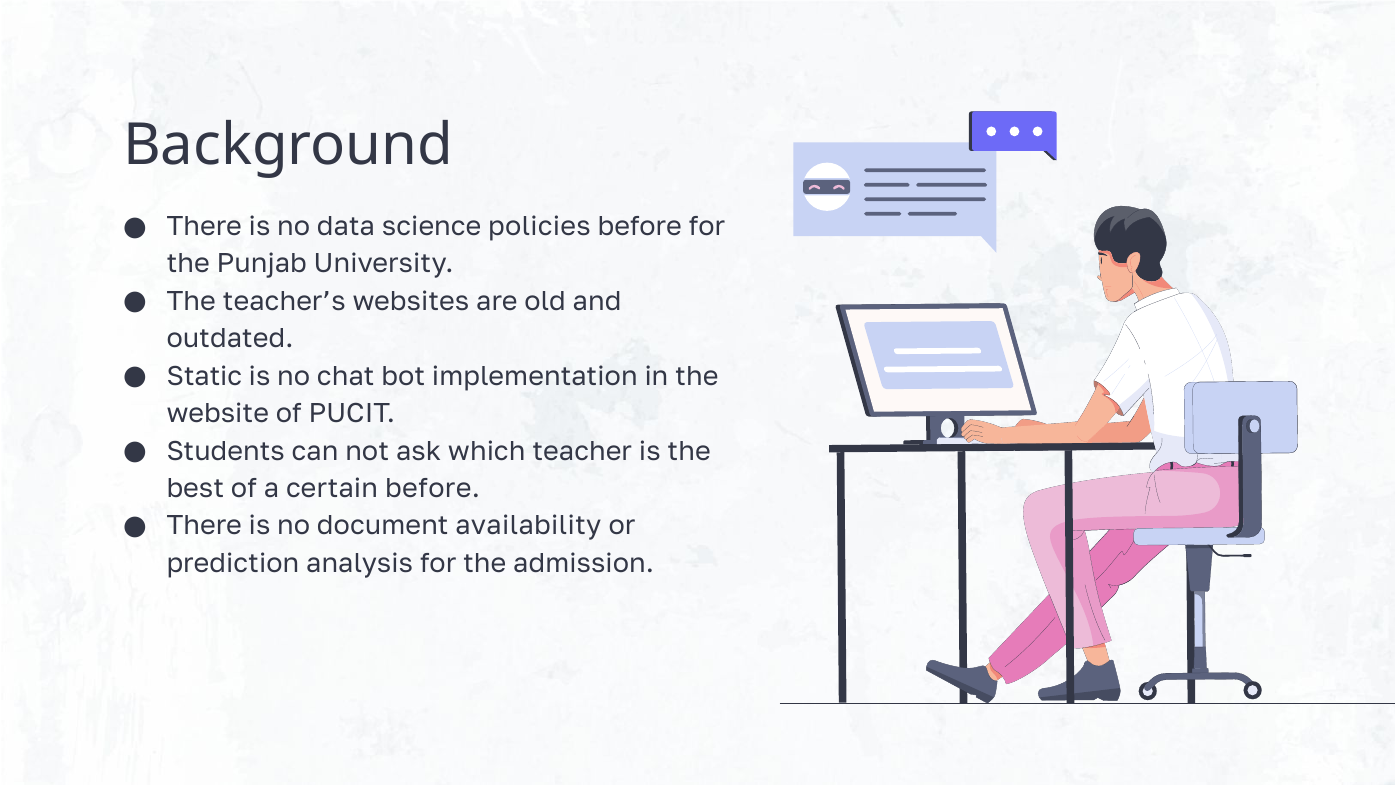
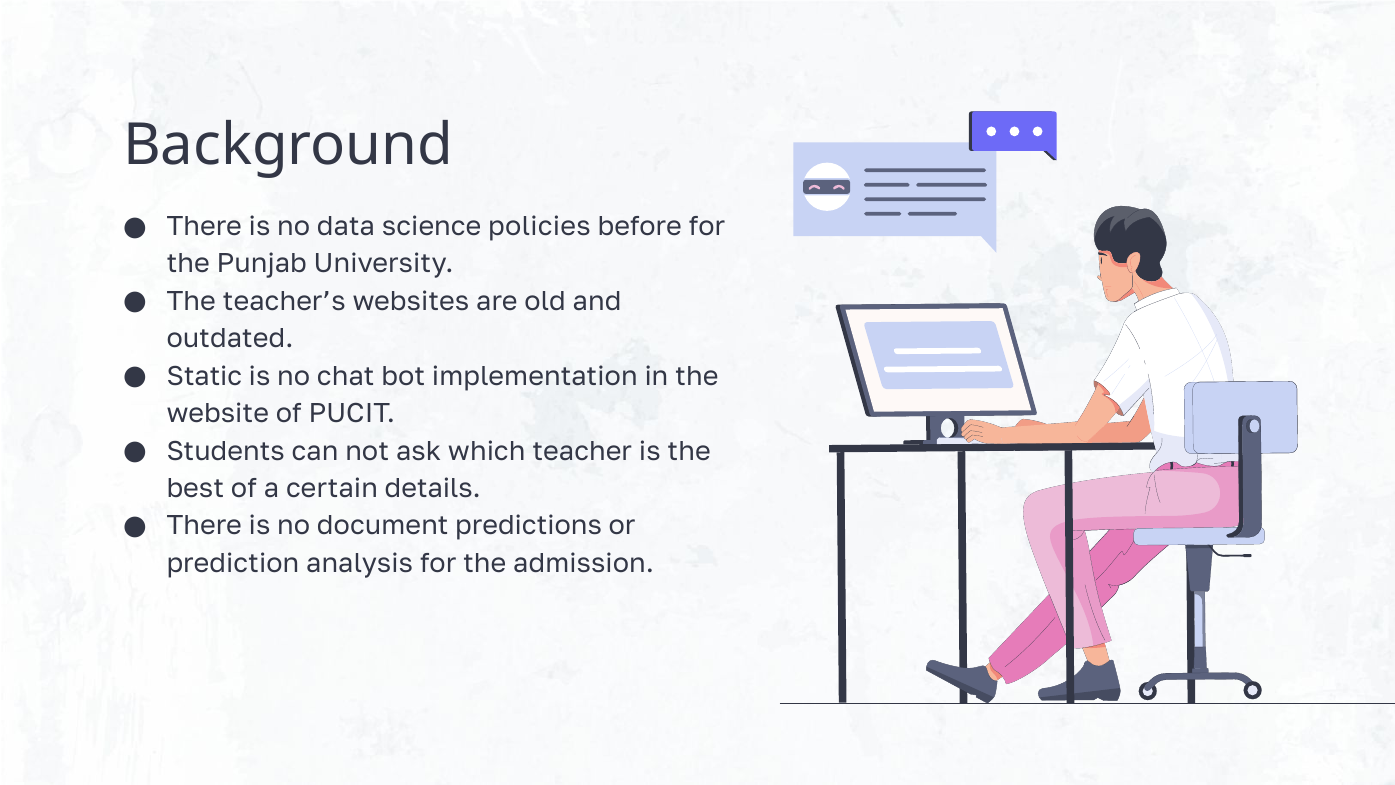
certain before: before -> details
availability: availability -> predictions
